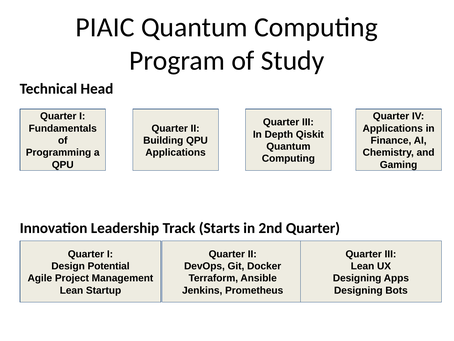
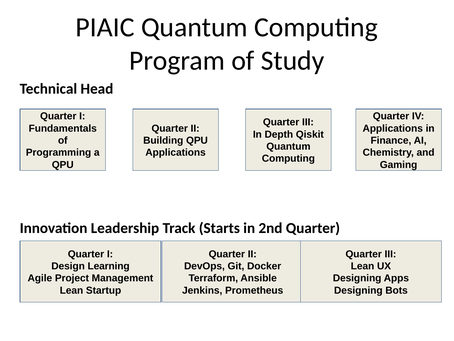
Potential: Potential -> Learning
